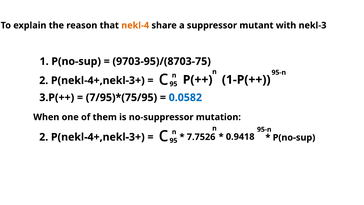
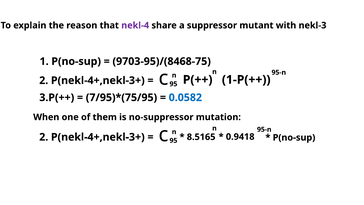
nekl-4 colour: orange -> purple
9703-95)/(8703-75: 9703-95)/(8703-75 -> 9703-95)/(8468-75
7.7526: 7.7526 -> 8.5165
